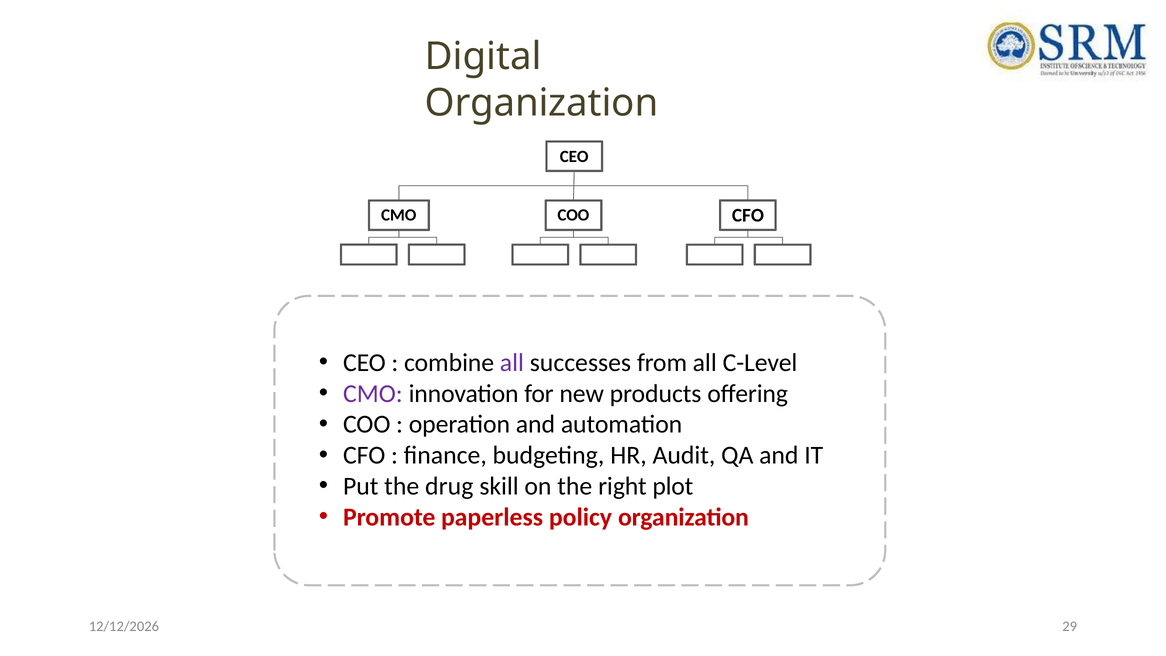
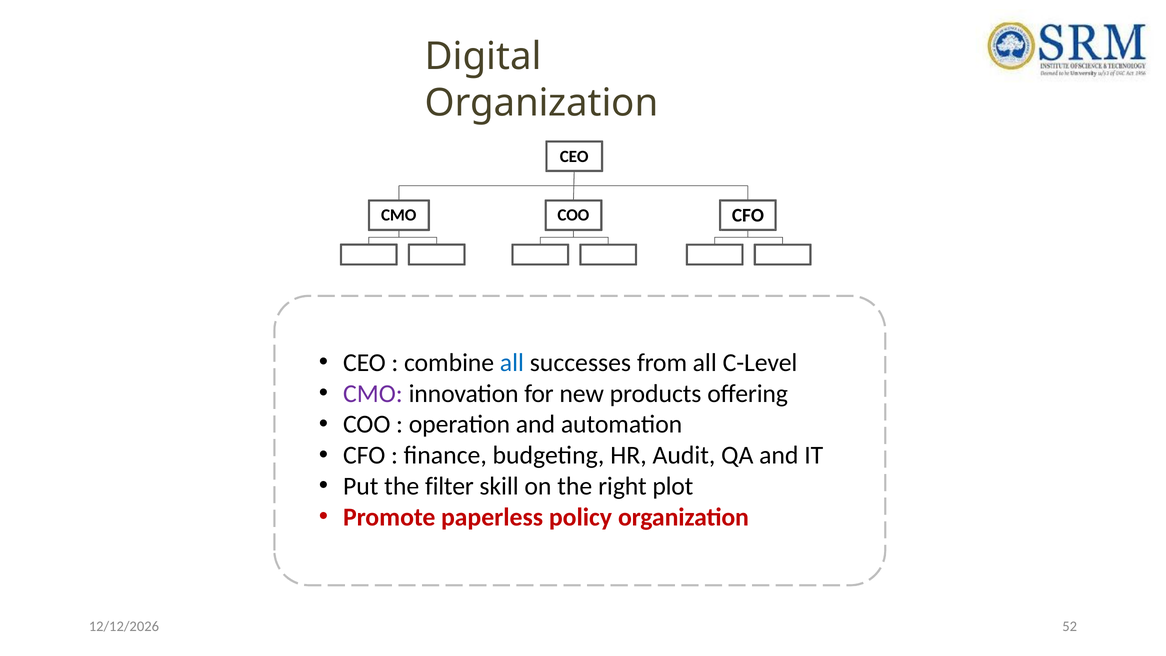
all at (512, 363) colour: purple -> blue
drug: drug -> filter
29: 29 -> 52
